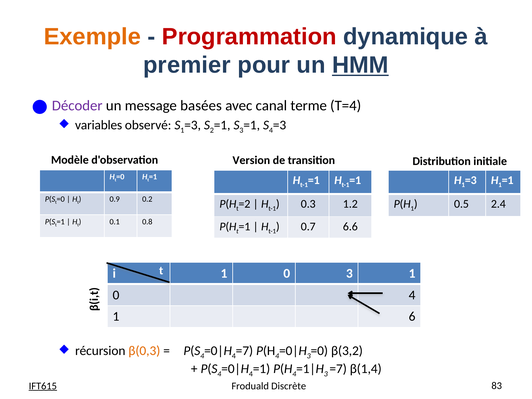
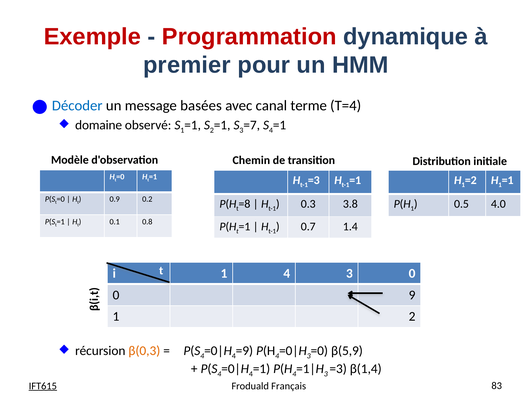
Exemple colour: orange -> red
HMM underline: present -> none
Décoder colour: purple -> blue
variables: variables -> domaine
=3 at (193, 125): =3 -> =1
3 =1: =1 -> =7
=3 at (280, 125): =3 -> =1
Version: Version -> Chemin
=1 at (314, 180): =1 -> =3
=3 at (471, 180): =3 -> =2
=2: =2 -> =8
1.2: 1.2 -> 3.8
2.4: 2.4 -> 4.0
6.6: 6.6 -> 1.4
0 at (287, 273): 0 -> 4
3 1: 1 -> 0
0 4: 4 -> 9
1 6: 6 -> 2
4 =7: =7 -> =9
β(3,2: β(3,2 -> β(5,9
3 =7: =7 -> =3
Discrète: Discrète -> Français
